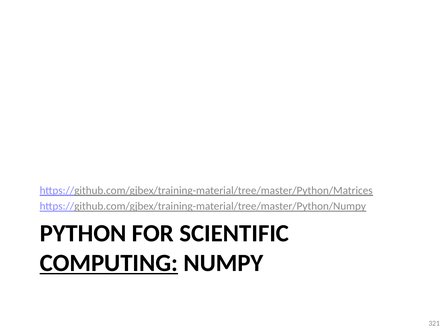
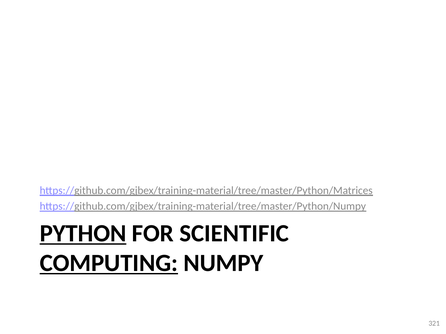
PYTHON underline: none -> present
